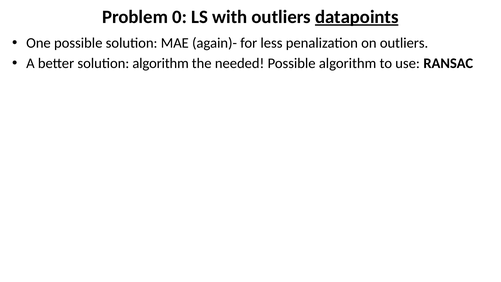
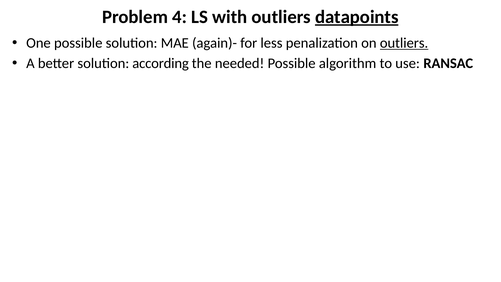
0: 0 -> 4
outliers at (404, 43) underline: none -> present
solution algorithm: algorithm -> according
